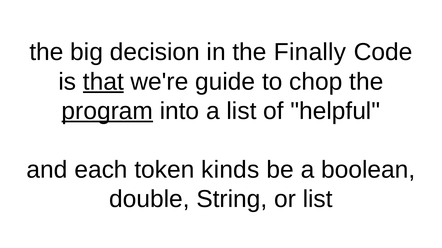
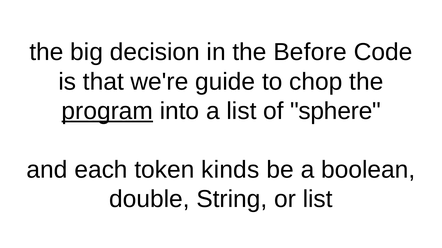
Finally: Finally -> Before
that underline: present -> none
helpful: helpful -> sphere
